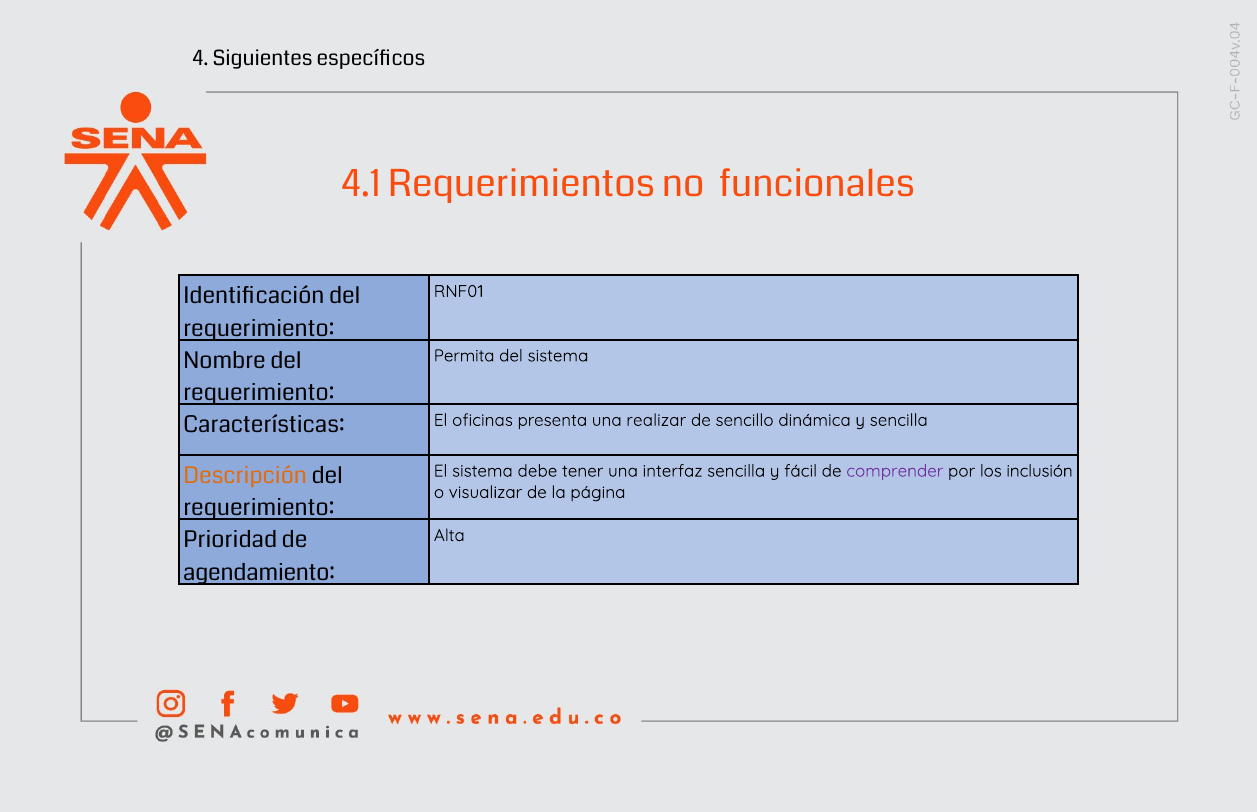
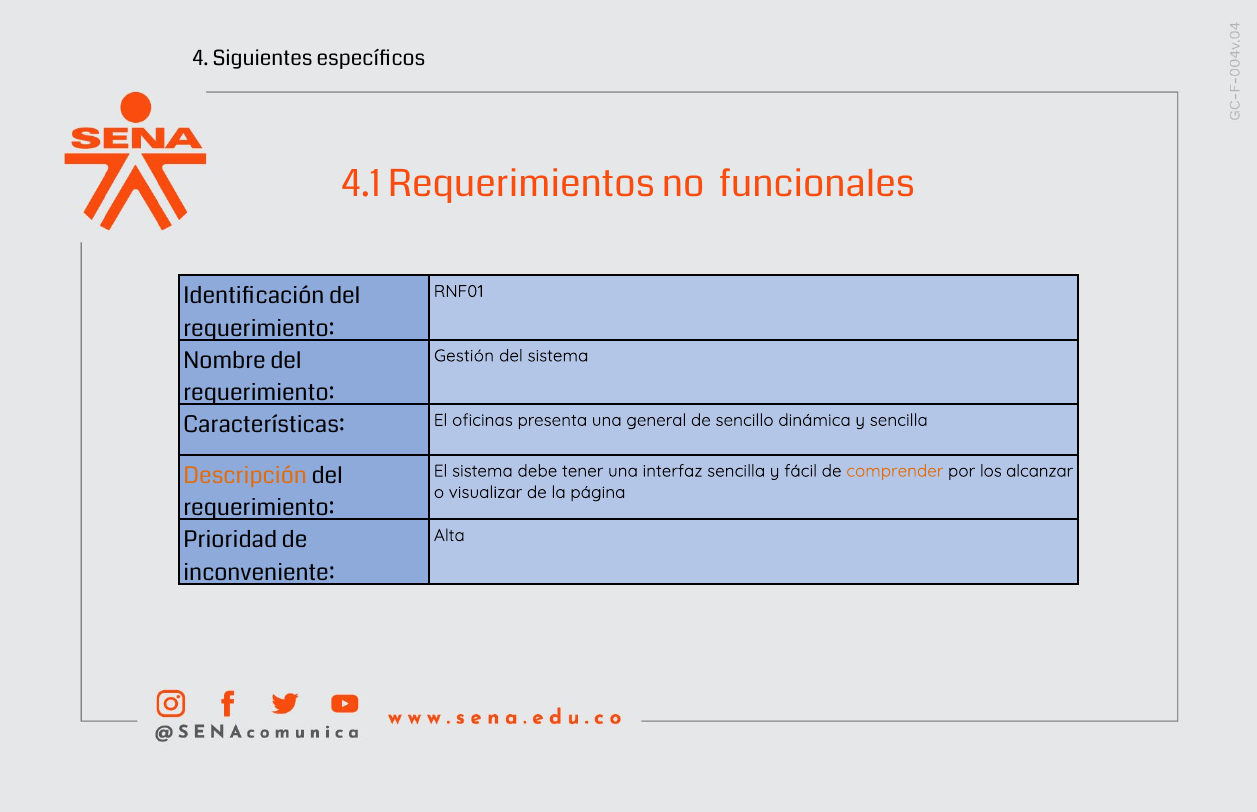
Permita: Permita -> Gestión
realizar: realizar -> general
comprender colour: purple -> orange
inclusión: inclusión -> alcanzar
agendamiento: agendamiento -> inconveniente
